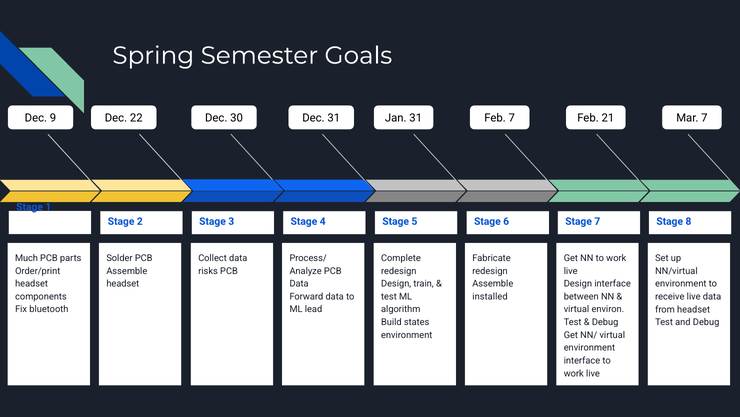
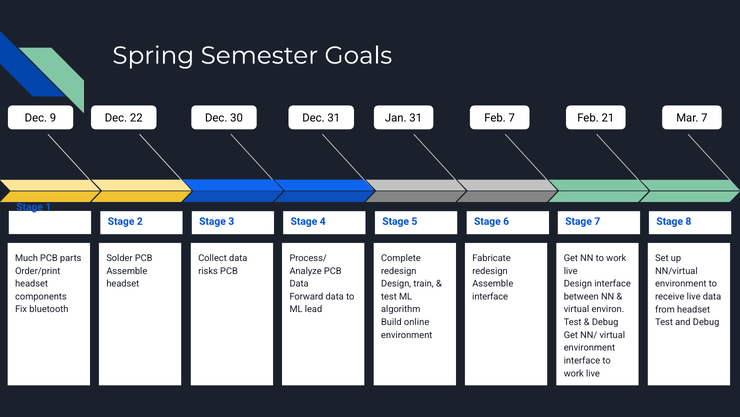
installed at (490, 296): installed -> interface
states: states -> online
